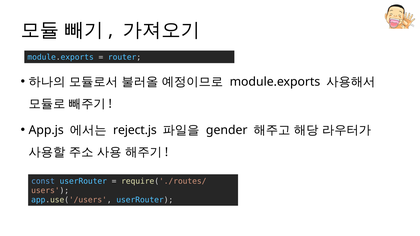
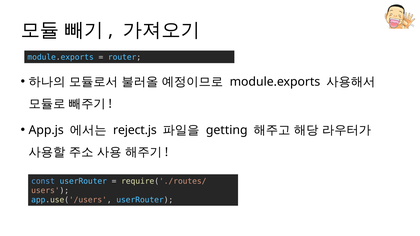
gender: gender -> getting
